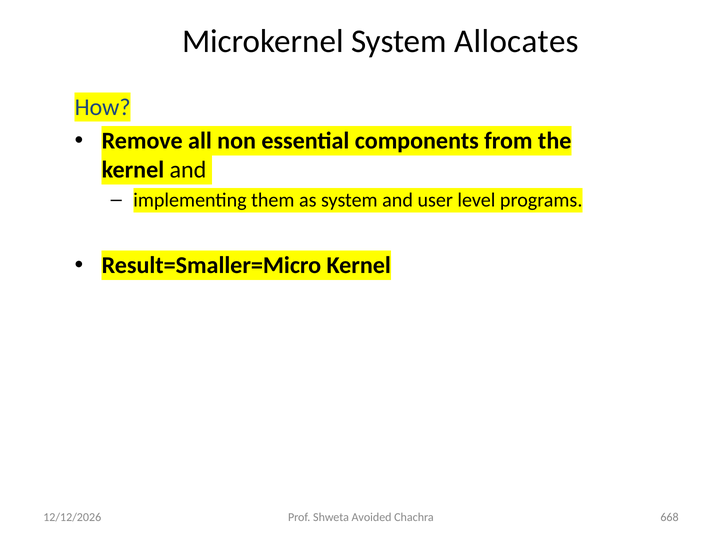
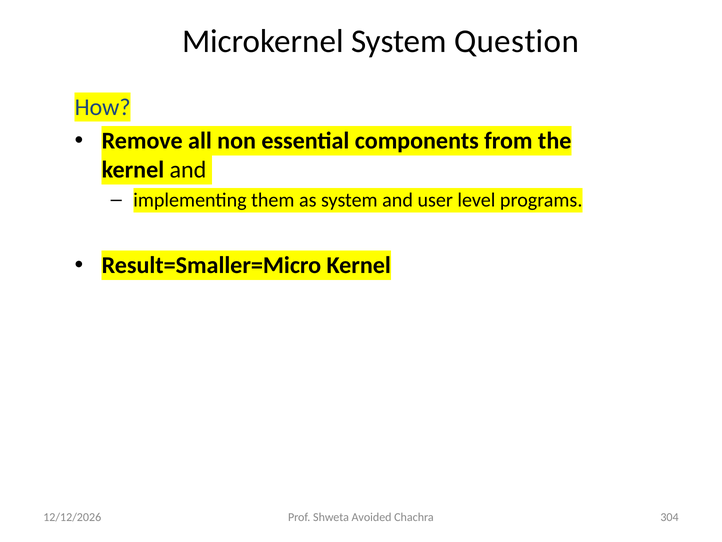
Allocates: Allocates -> Question
668: 668 -> 304
